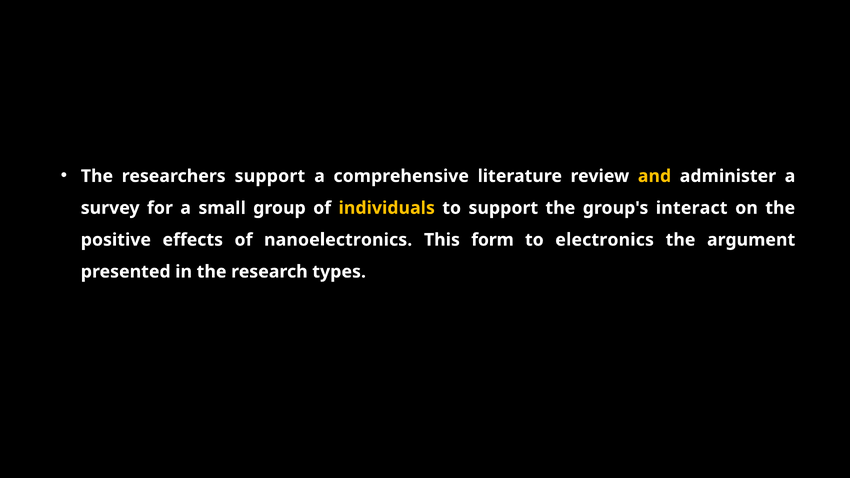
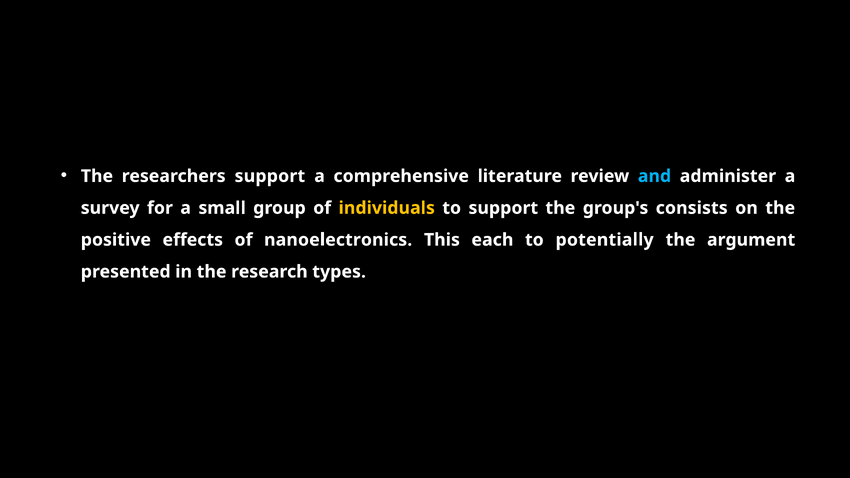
and colour: yellow -> light blue
interact: interact -> consists
form: form -> each
electronics: electronics -> potentially
